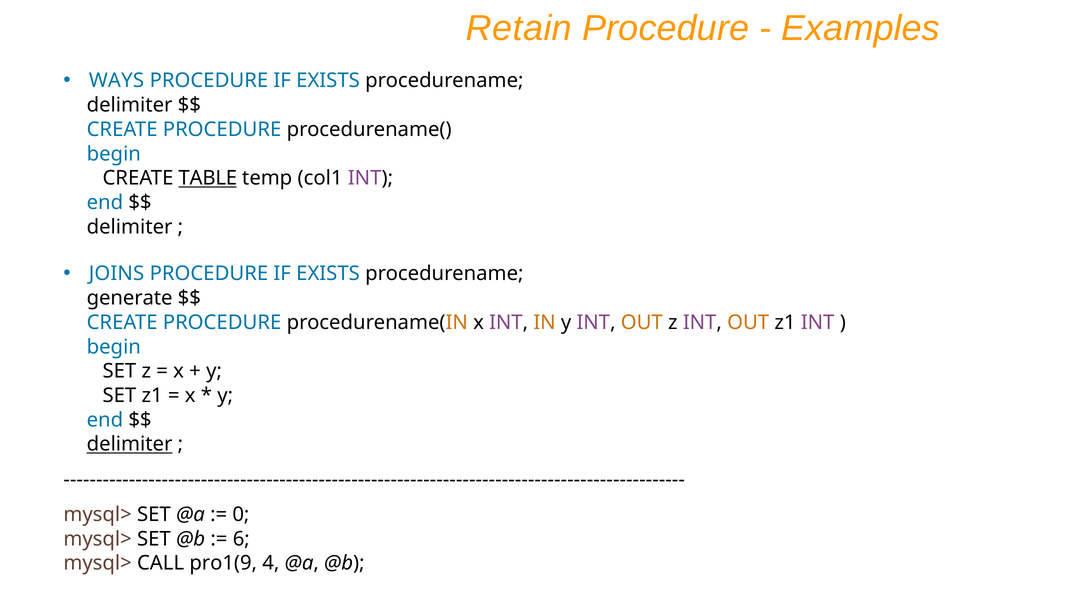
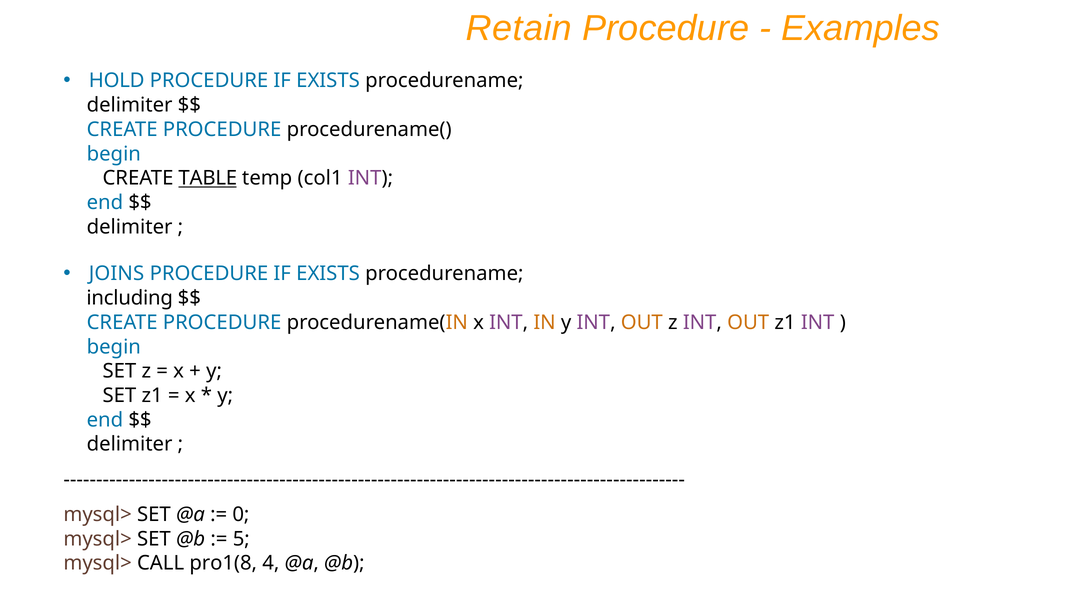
WAYS: WAYS -> HOLD
generate: generate -> including
delimiter at (130, 445) underline: present -> none
6: 6 -> 5
pro1(9: pro1(9 -> pro1(8
